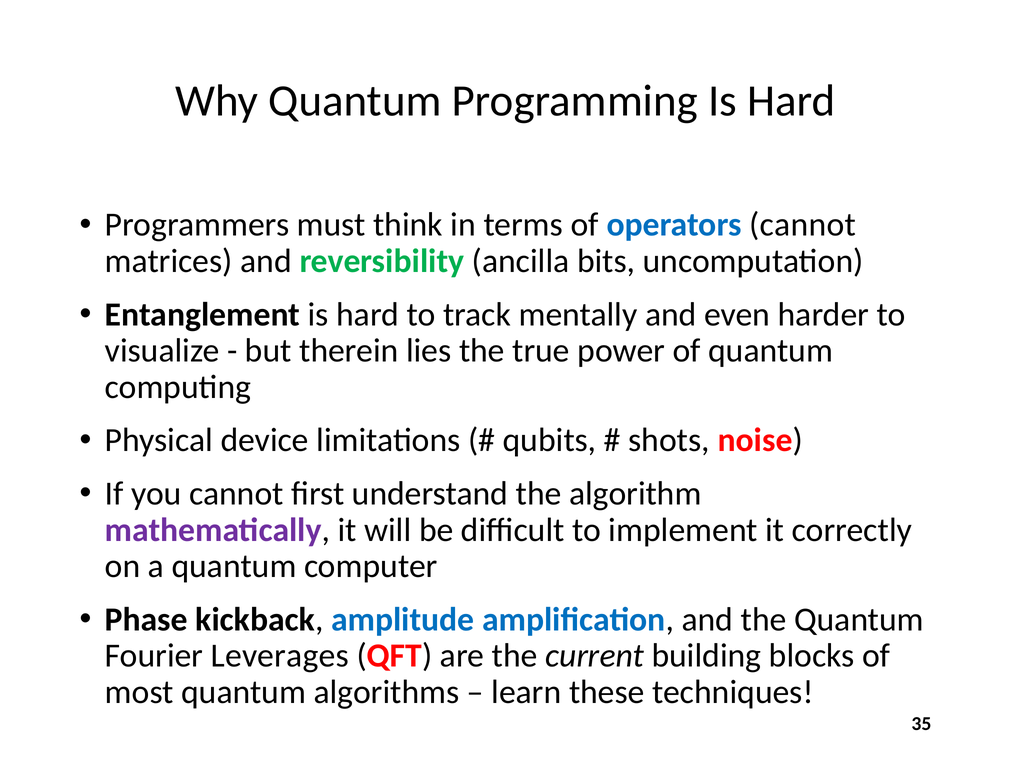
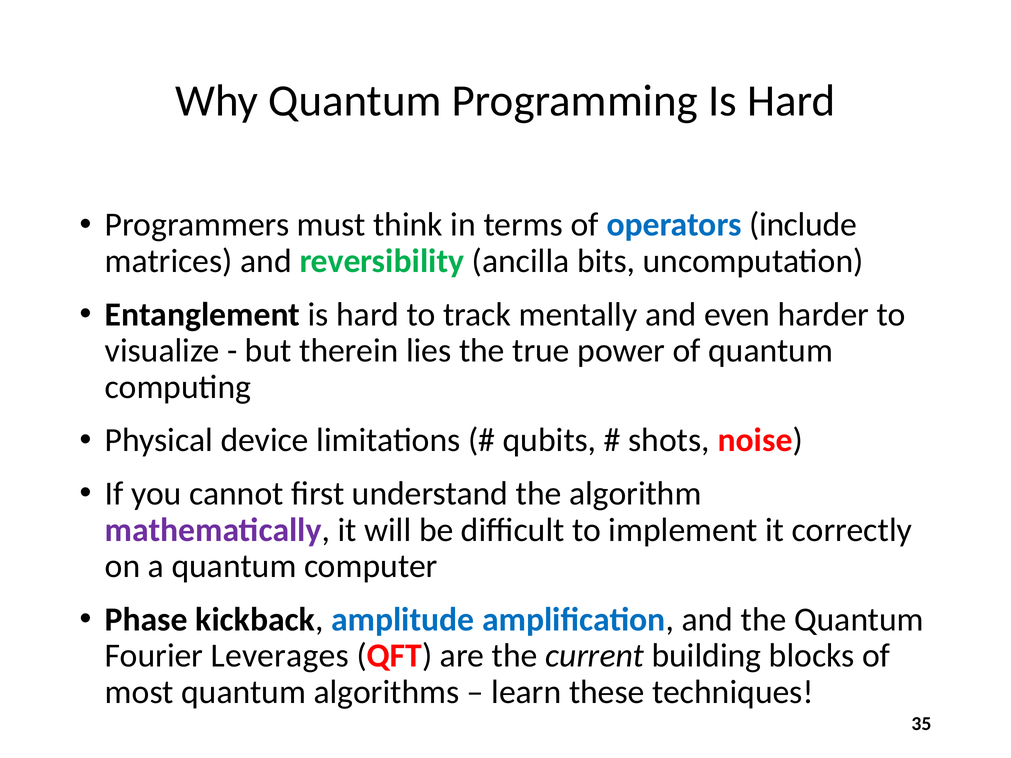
operators cannot: cannot -> include
